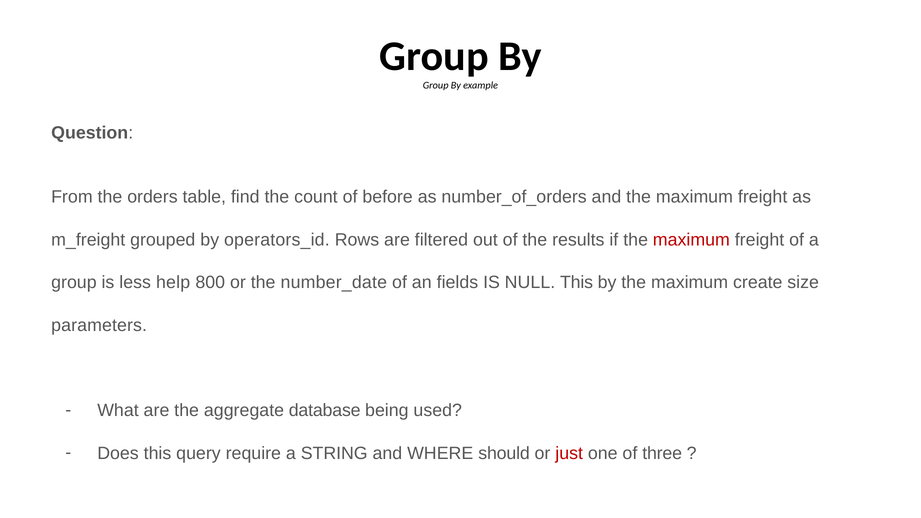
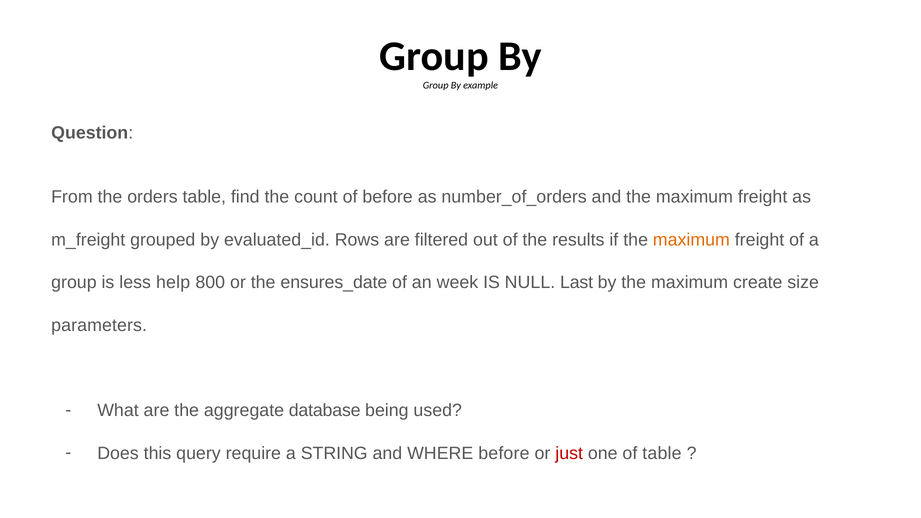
operators_id: operators_id -> evaluated_id
maximum at (691, 240) colour: red -> orange
number_date: number_date -> ensures_date
fields: fields -> week
NULL This: This -> Last
WHERE should: should -> before
of three: three -> table
